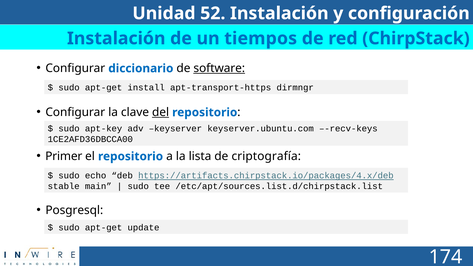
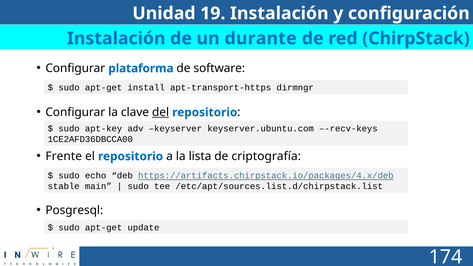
52: 52 -> 19
tiempos: tiempos -> durante
diccionario: diccionario -> plataforma
software underline: present -> none
Primer: Primer -> Frente
